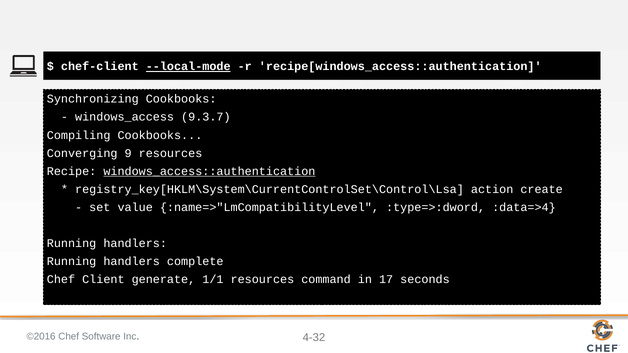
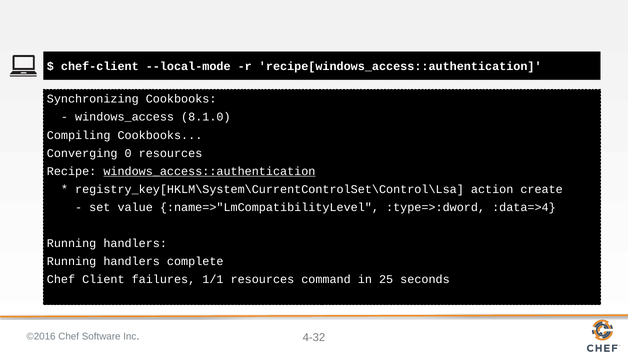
--local-mode underline: present -> none
9.3.7: 9.3.7 -> 8.1.0
9: 9 -> 0
generate: generate -> failures
17: 17 -> 25
